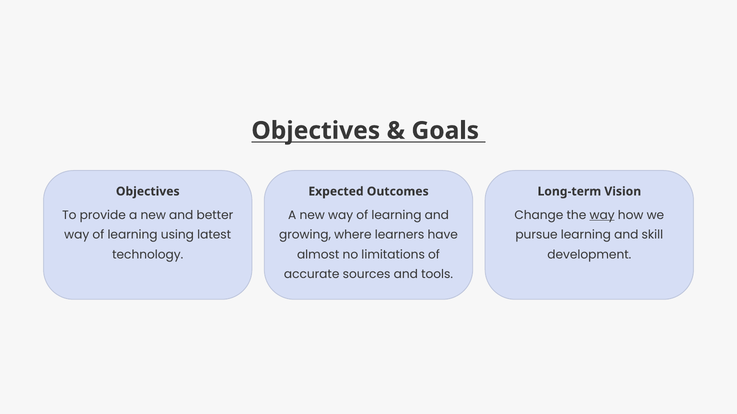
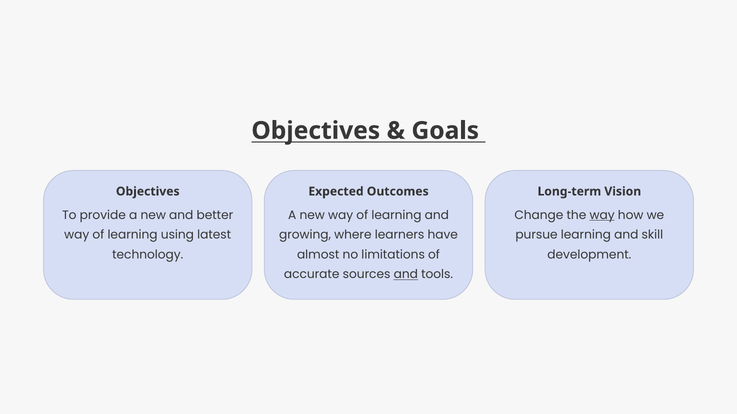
and at (406, 275) underline: none -> present
